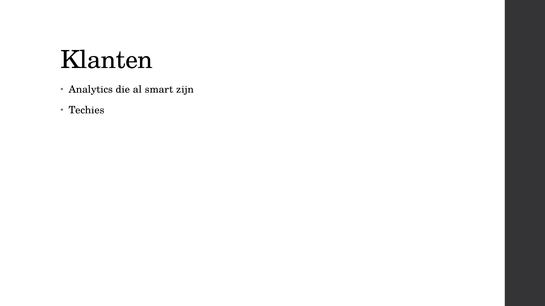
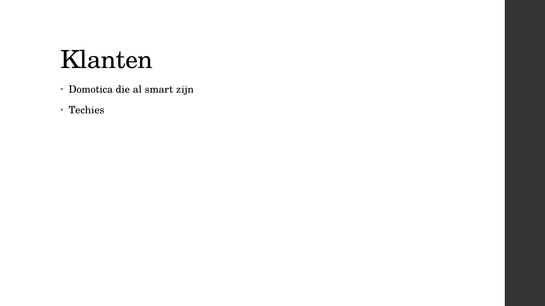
Analytics: Analytics -> Domotica
